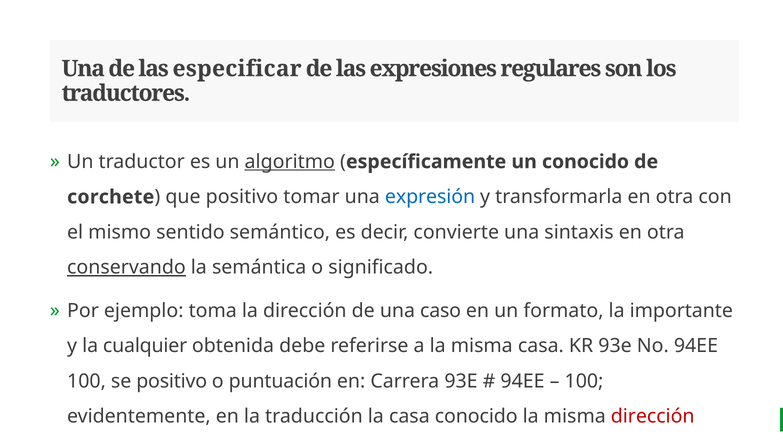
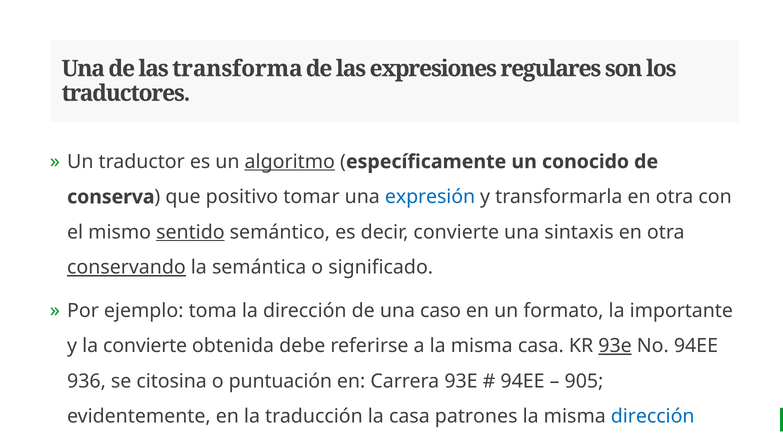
especificar: especificar -> transforma
corchete: corchete -> conserva
sentido underline: none -> present
la cualquier: cualquier -> convierte
93e at (615, 346) underline: none -> present
100 at (86, 381): 100 -> 936
se positivo: positivo -> citosina
100 at (584, 381): 100 -> 905
casa conocido: conocido -> patrones
dirección at (653, 417) colour: red -> blue
